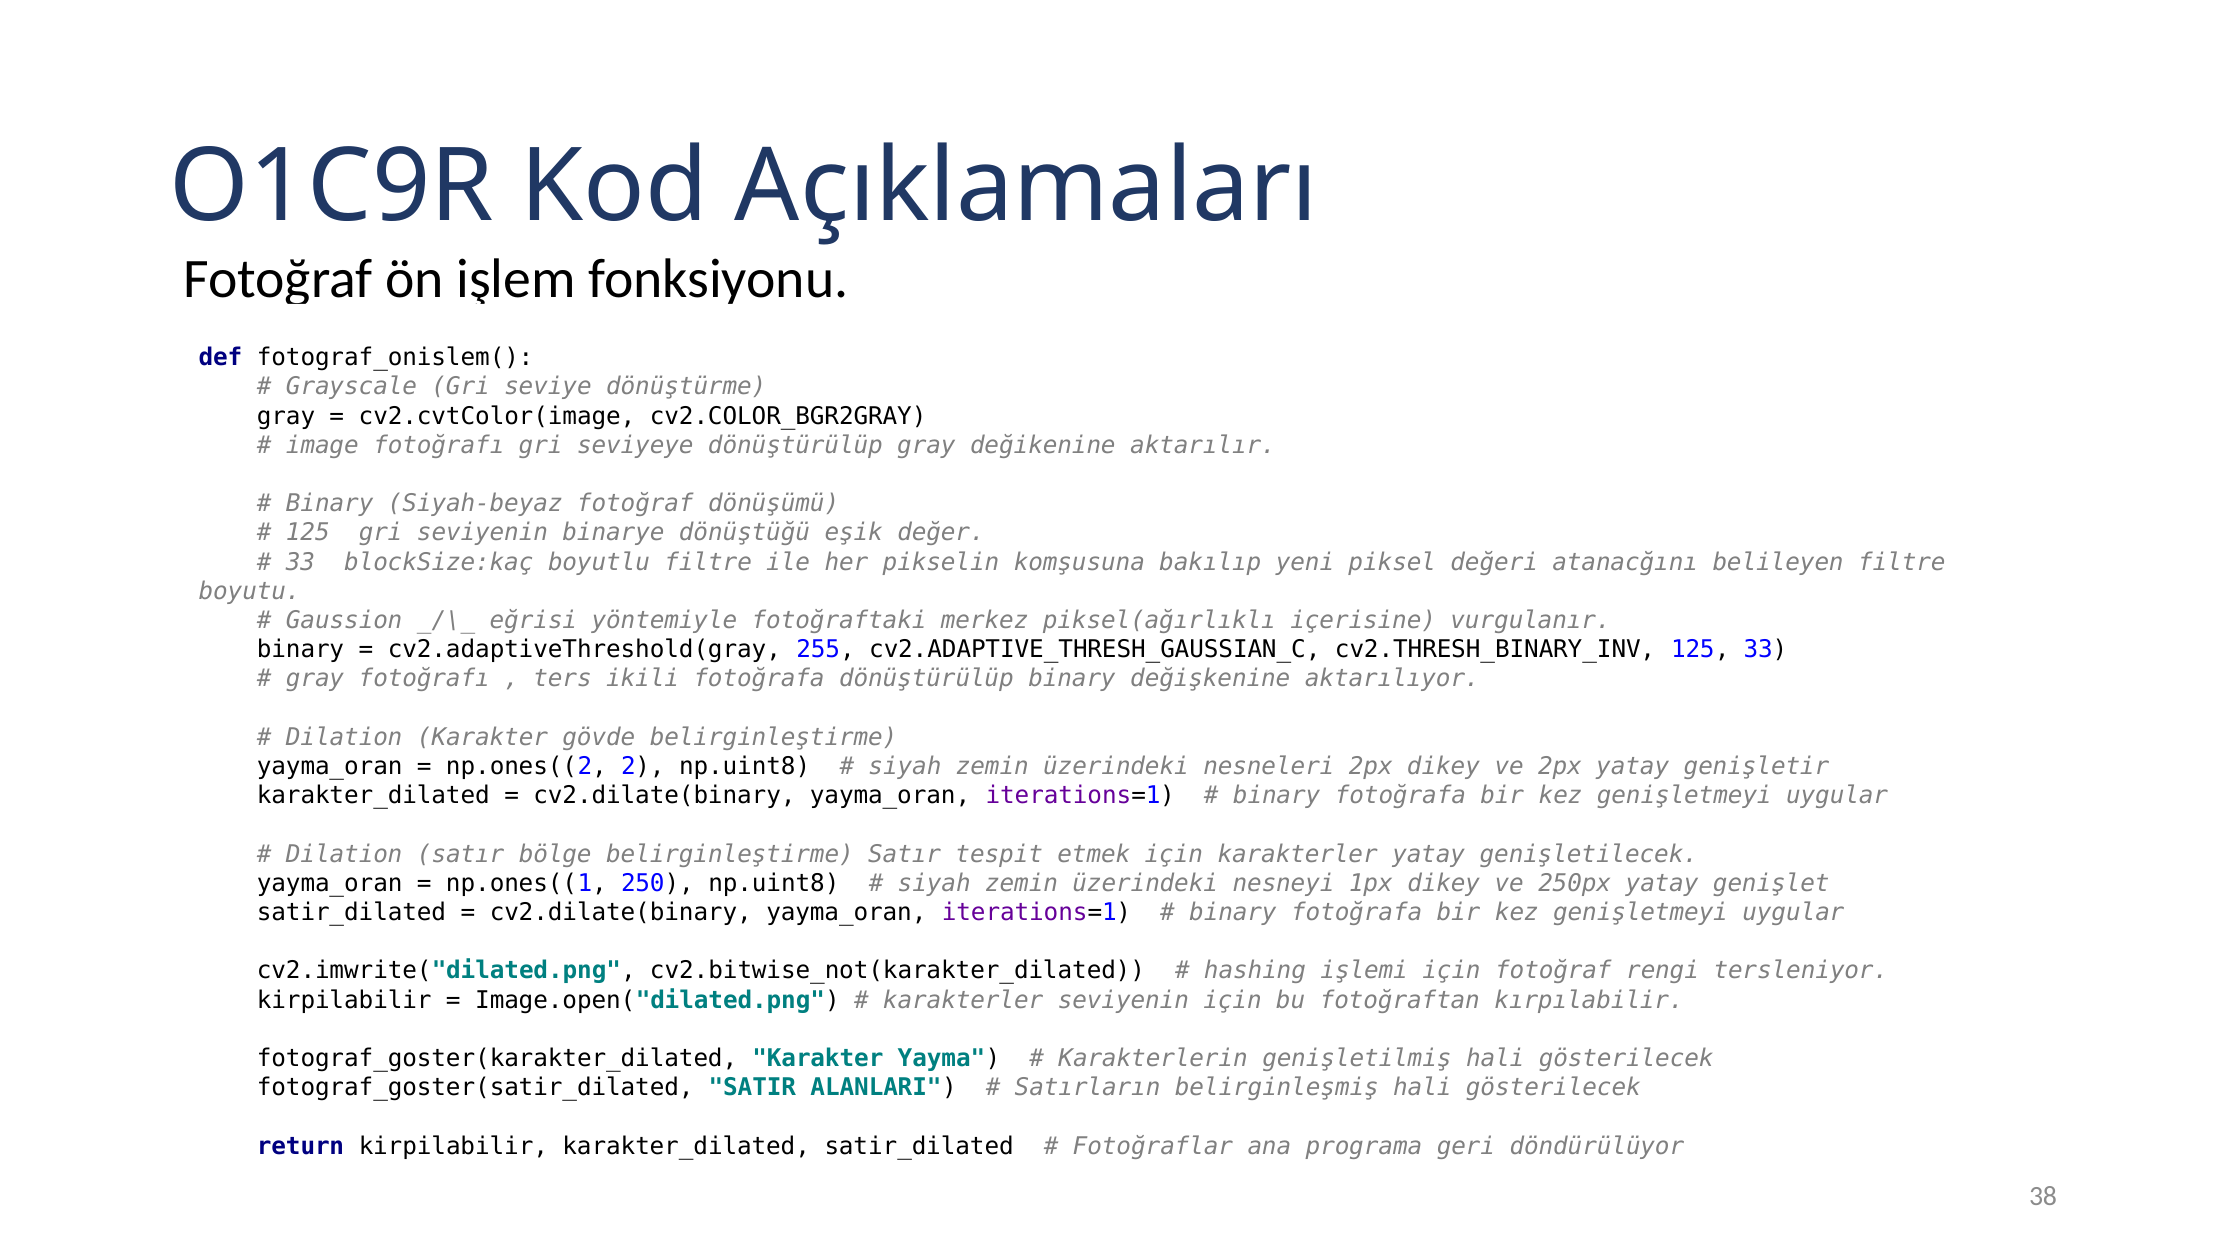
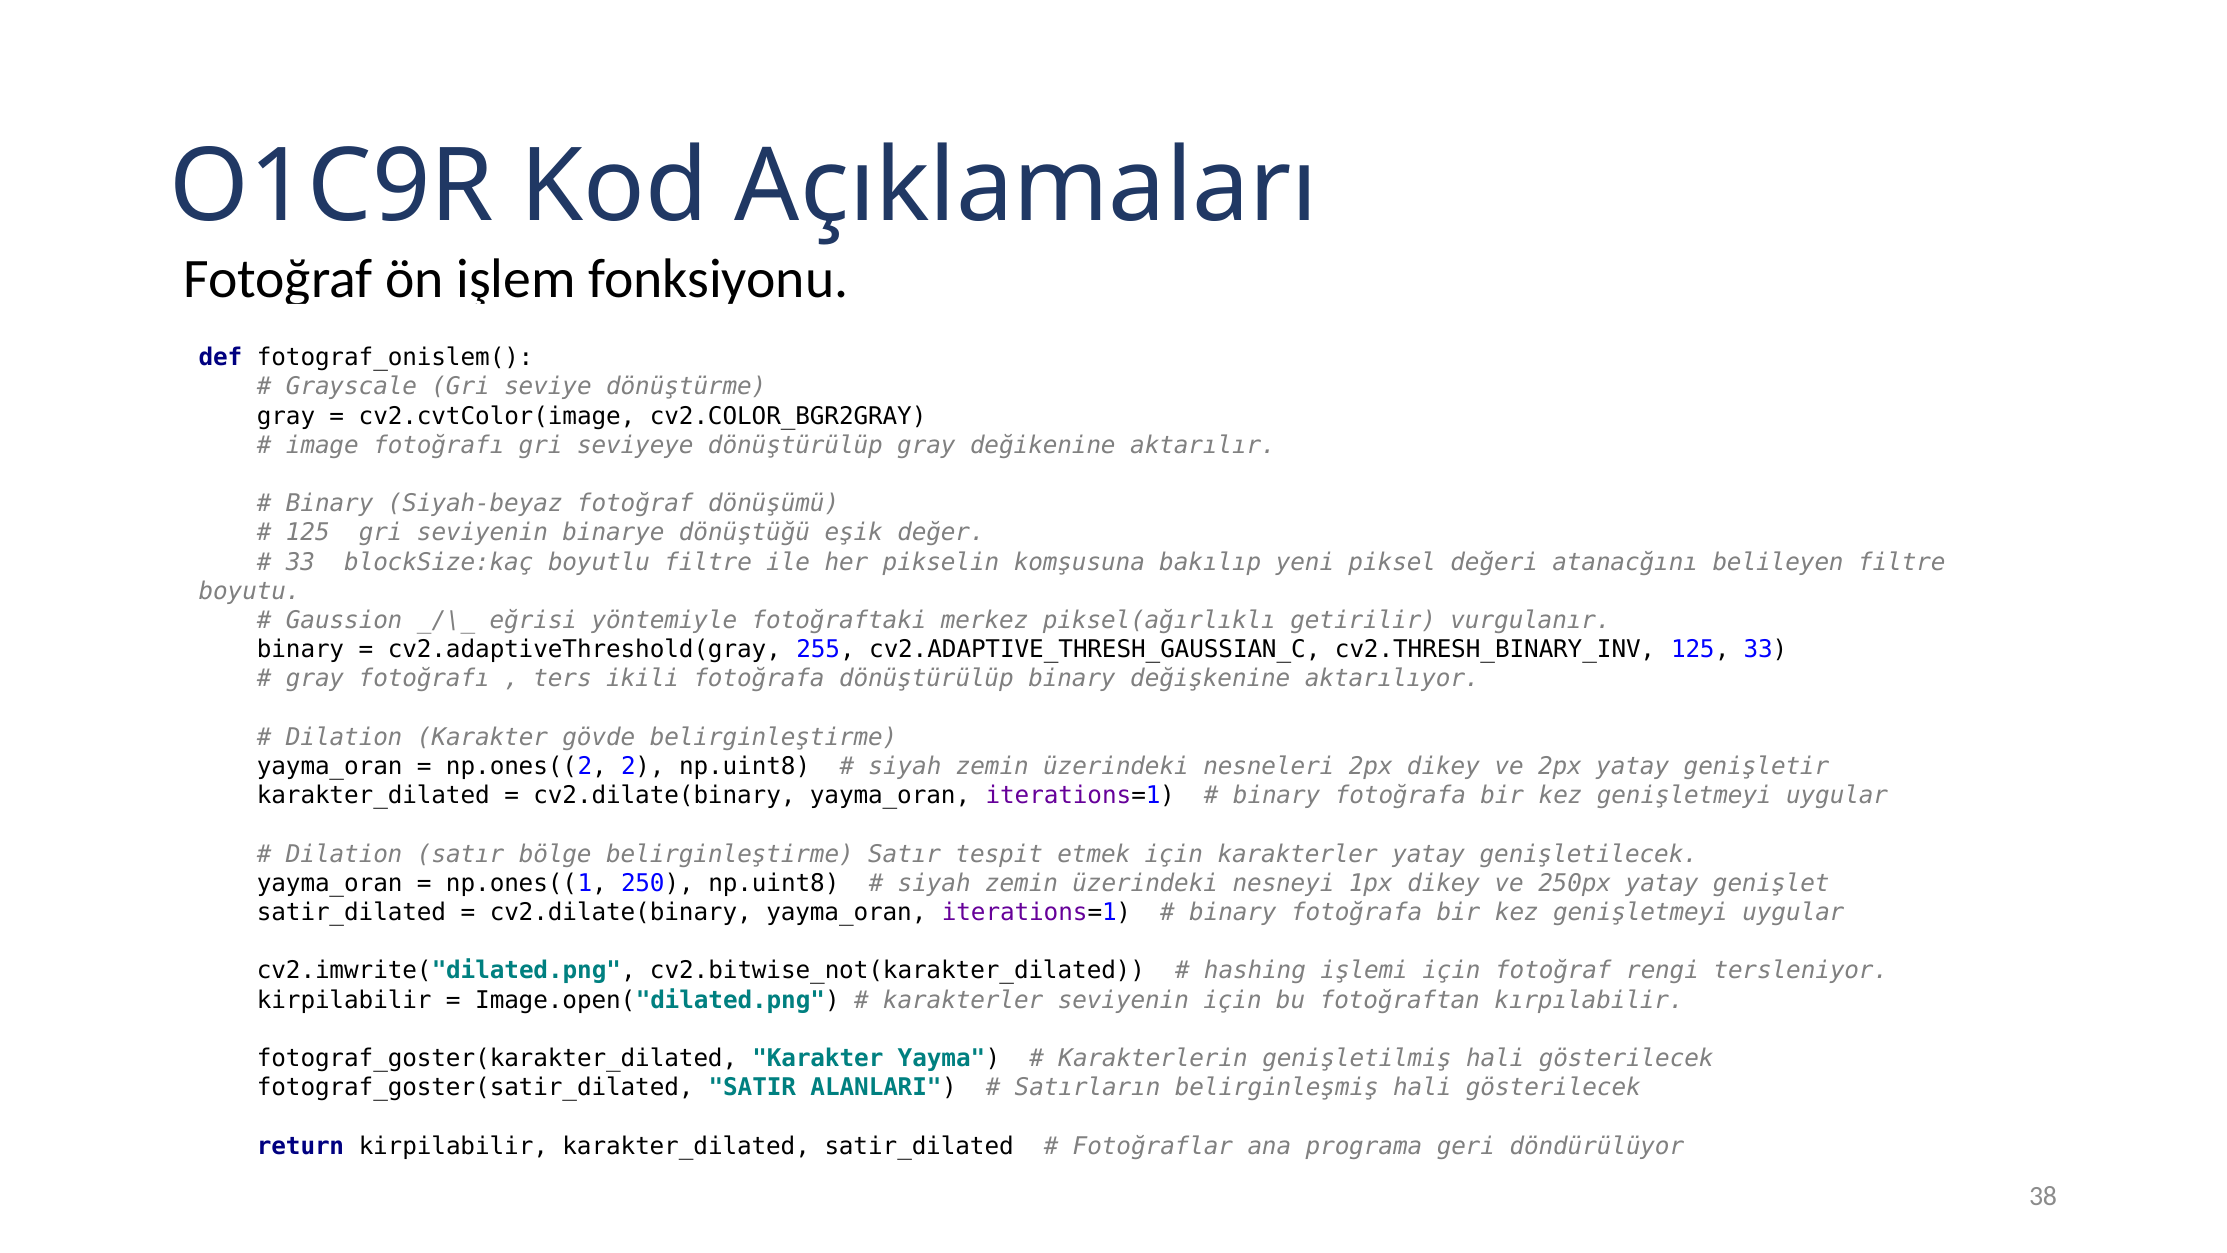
içerisine: içerisine -> getirilir
